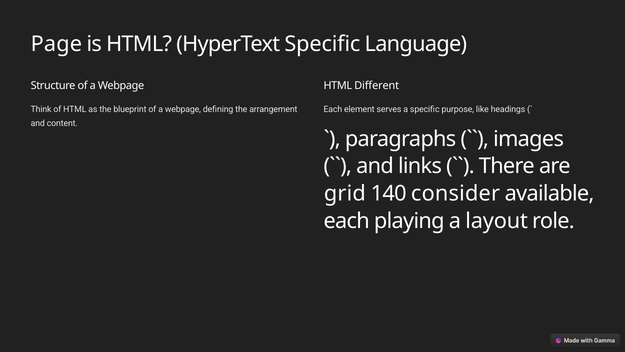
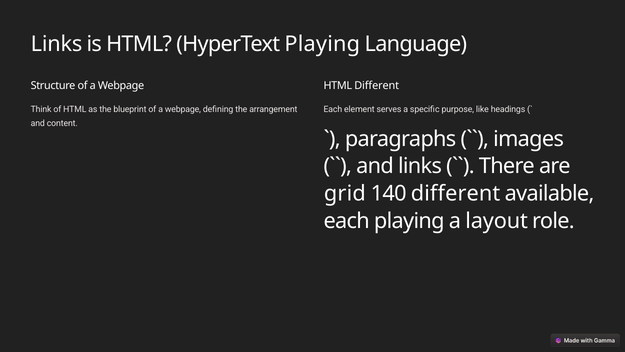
Page at (56, 44): Page -> Links
HyperText Specific: Specific -> Playing
140 consider: consider -> different
